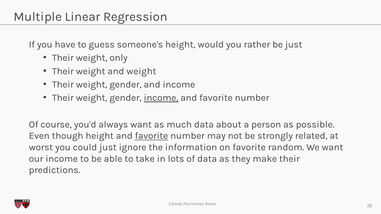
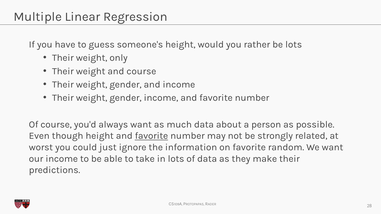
be just: just -> lots
and weight: weight -> course
income at (161, 98) underline: present -> none
